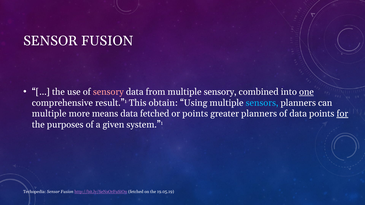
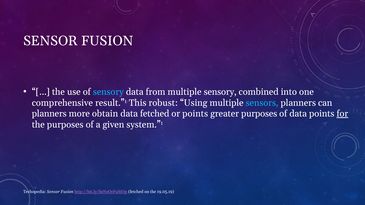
sensory at (108, 92) colour: pink -> light blue
one underline: present -> none
obtain: obtain -> robust
multiple at (49, 114): multiple -> planners
means: means -> obtain
greater planners: planners -> purposes
